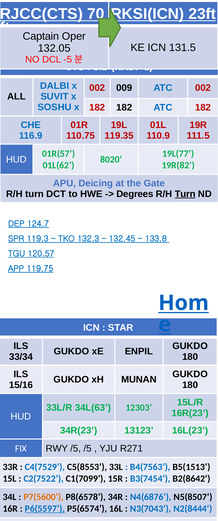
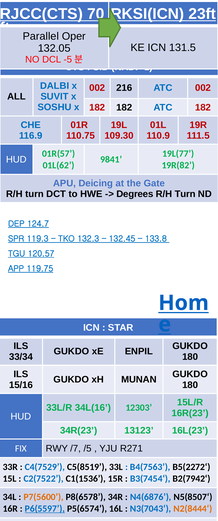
Captain: Captain -> Parallel
009: 009 -> 216
119.35: 119.35 -> 109.30
8020: 8020 -> 9841
Turn at (185, 194) underline: present -> none
34L(63: 34L(63 -> 34L(16
RWY /5: /5 -> /7
C5(8553: C5(8553 -> C5(8519
B5(1513‘: B5(1513‘ -> B5(2272‘
C1(7099: C1(7099 -> C1(1536
B2(8642‘: B2(8642‘ -> B2(7942‘
N2(8444‘ colour: blue -> orange
